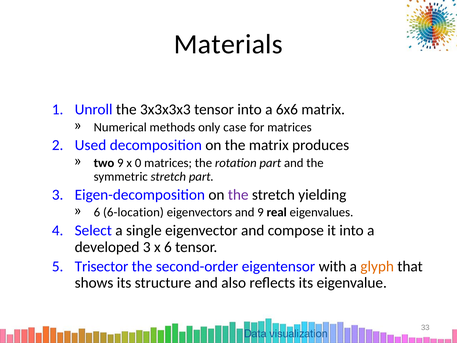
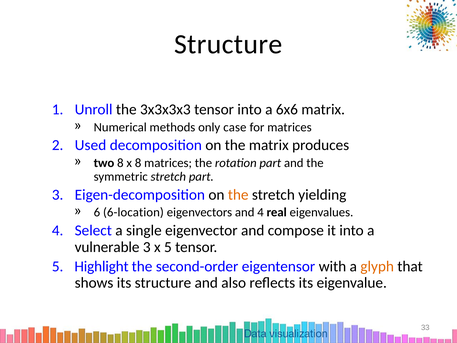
Materials at (228, 44): Materials -> Structure
two 9: 9 -> 8
x 0: 0 -> 8
the at (238, 195) colour: purple -> orange
and 9: 9 -> 4
developed: developed -> vulnerable
x 6: 6 -> 5
Trisector: Trisector -> Highlight
